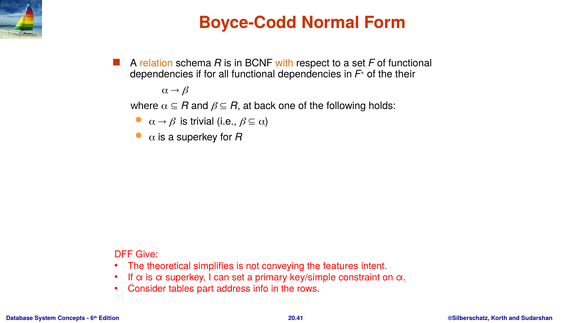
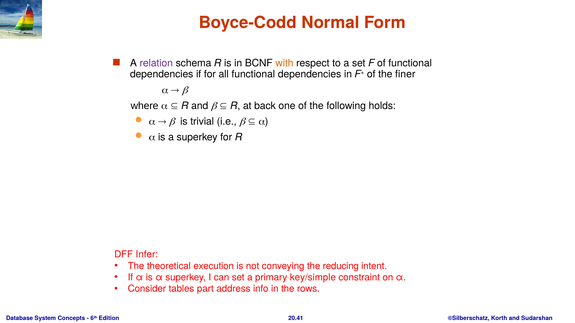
relation colour: orange -> purple
their: their -> finer
Give: Give -> Infer
simplifies: simplifies -> execution
features: features -> reducing
